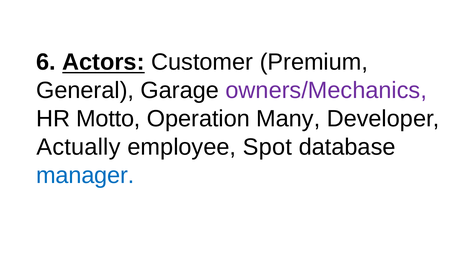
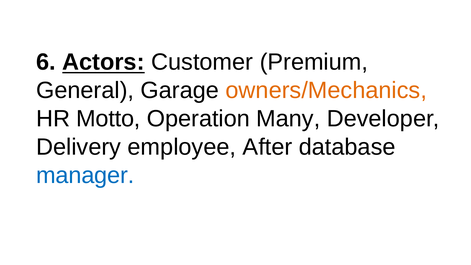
owners/Mechanics colour: purple -> orange
Actually: Actually -> Delivery
Spot: Spot -> After
